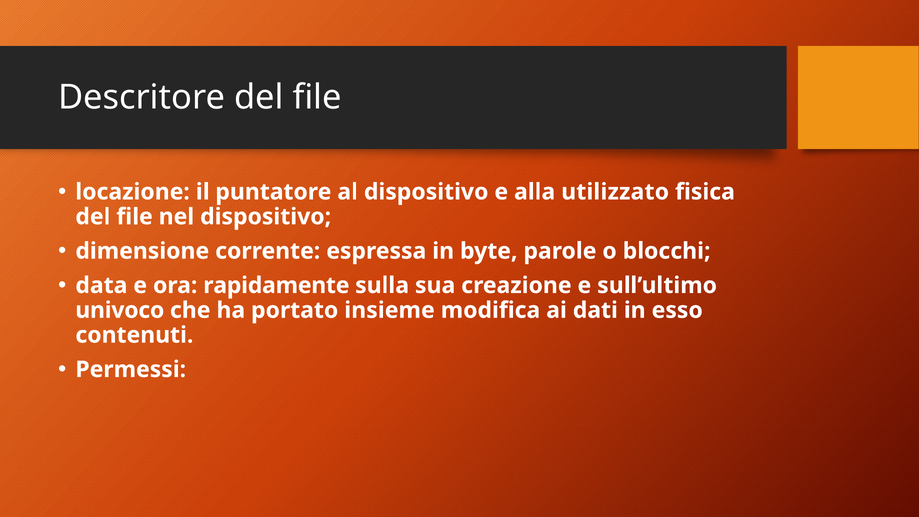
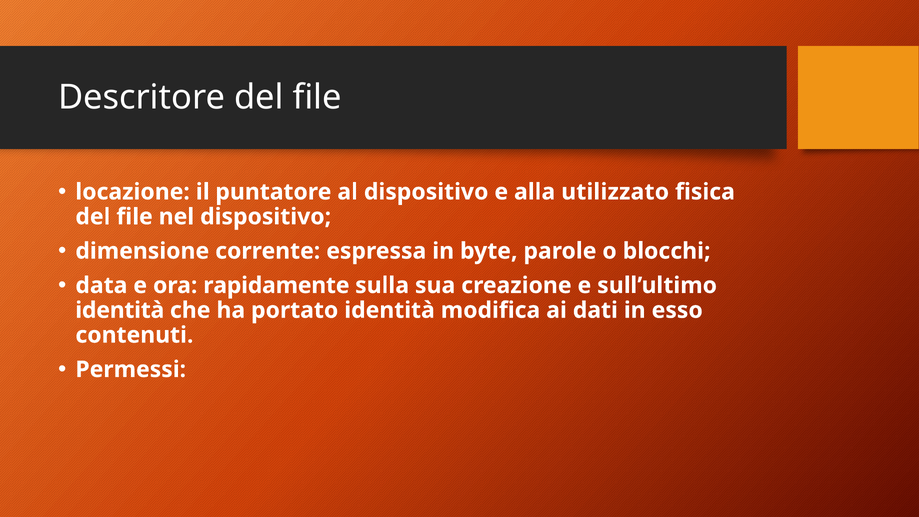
univoco at (120, 310): univoco -> identità
portato insieme: insieme -> identità
